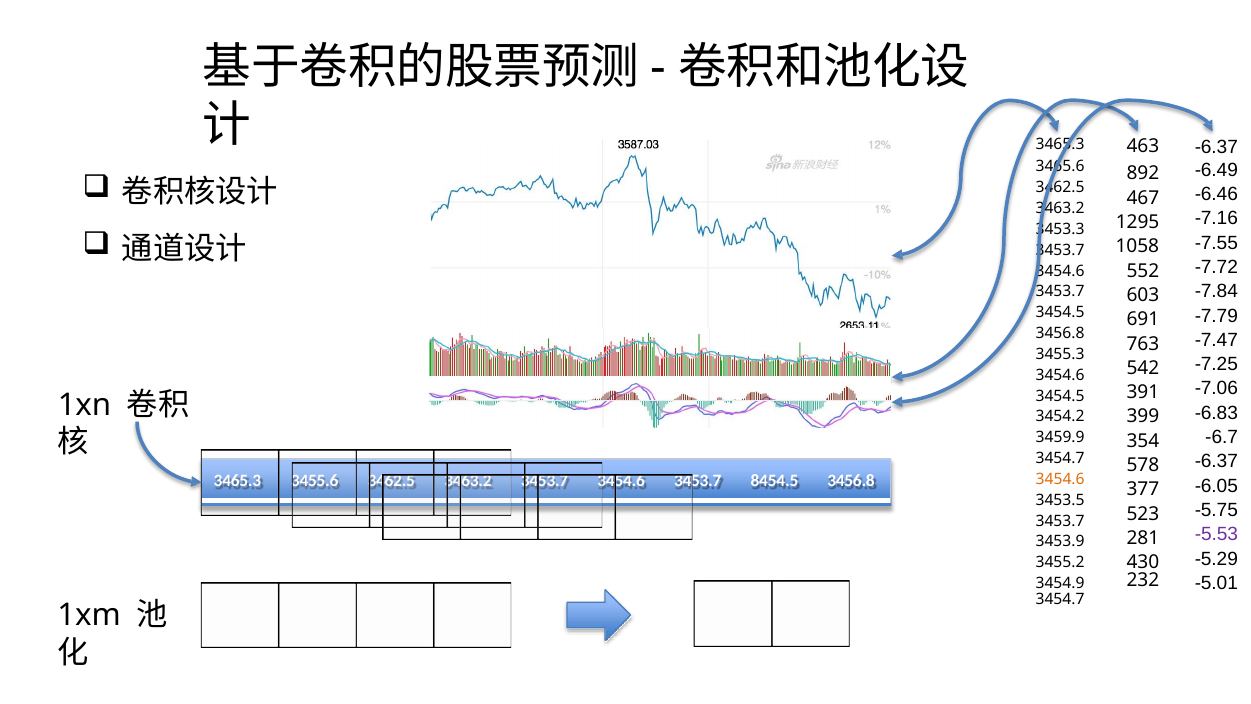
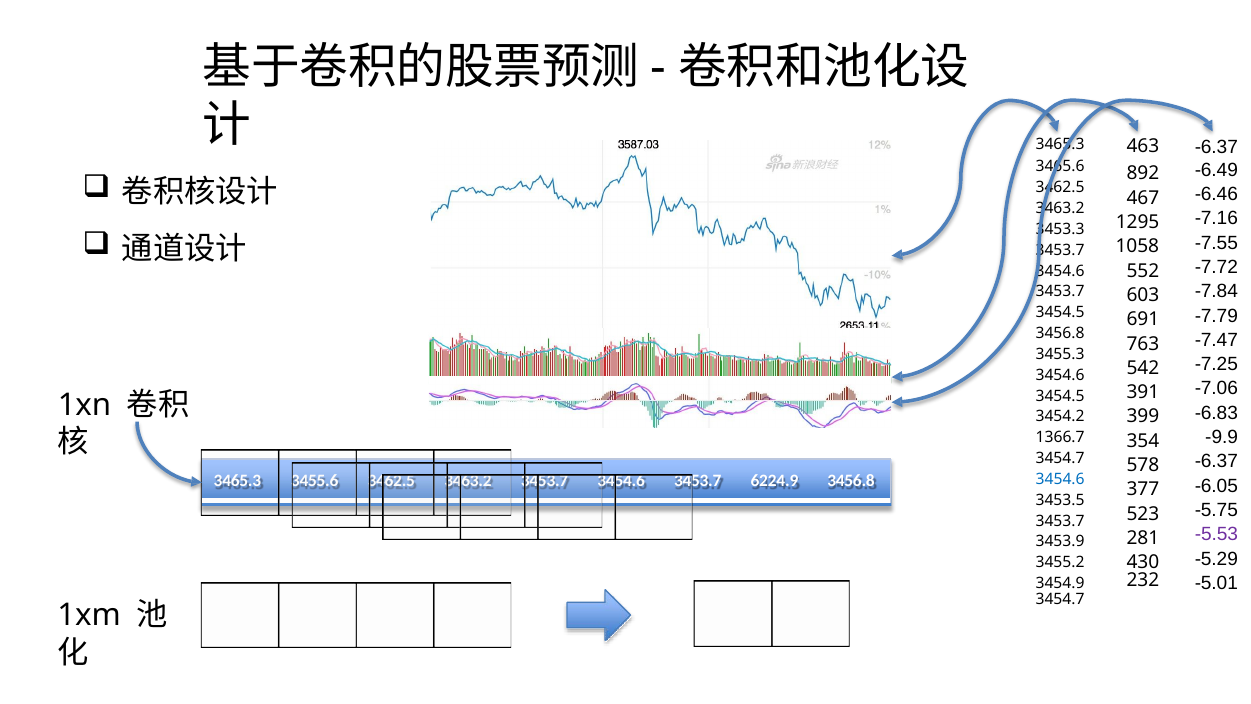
-6.7: -6.7 -> -9.9
3459.9: 3459.9 -> 1366.7
8454.5: 8454.5 -> 6224.9
3454.6 at (1060, 479) colour: orange -> blue
